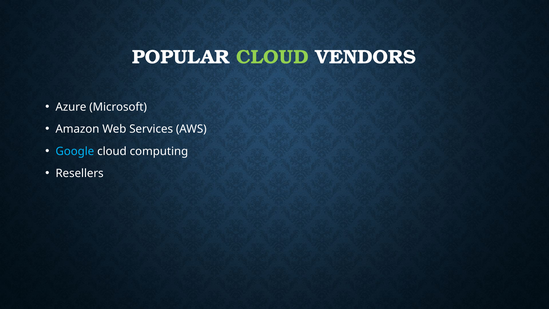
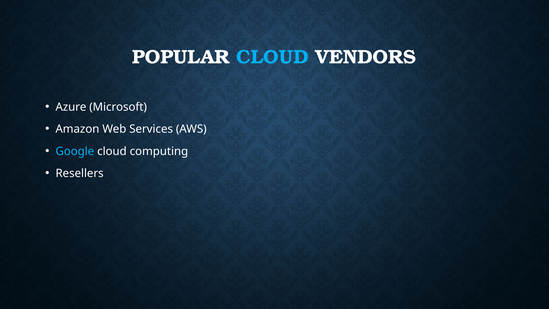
CLOUD at (272, 57) colour: light green -> light blue
